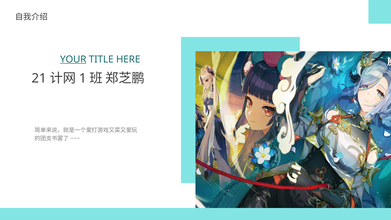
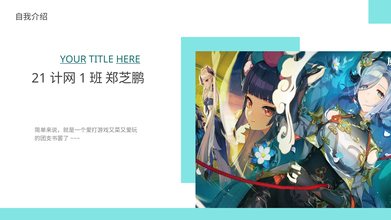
HERE underline: none -> present
